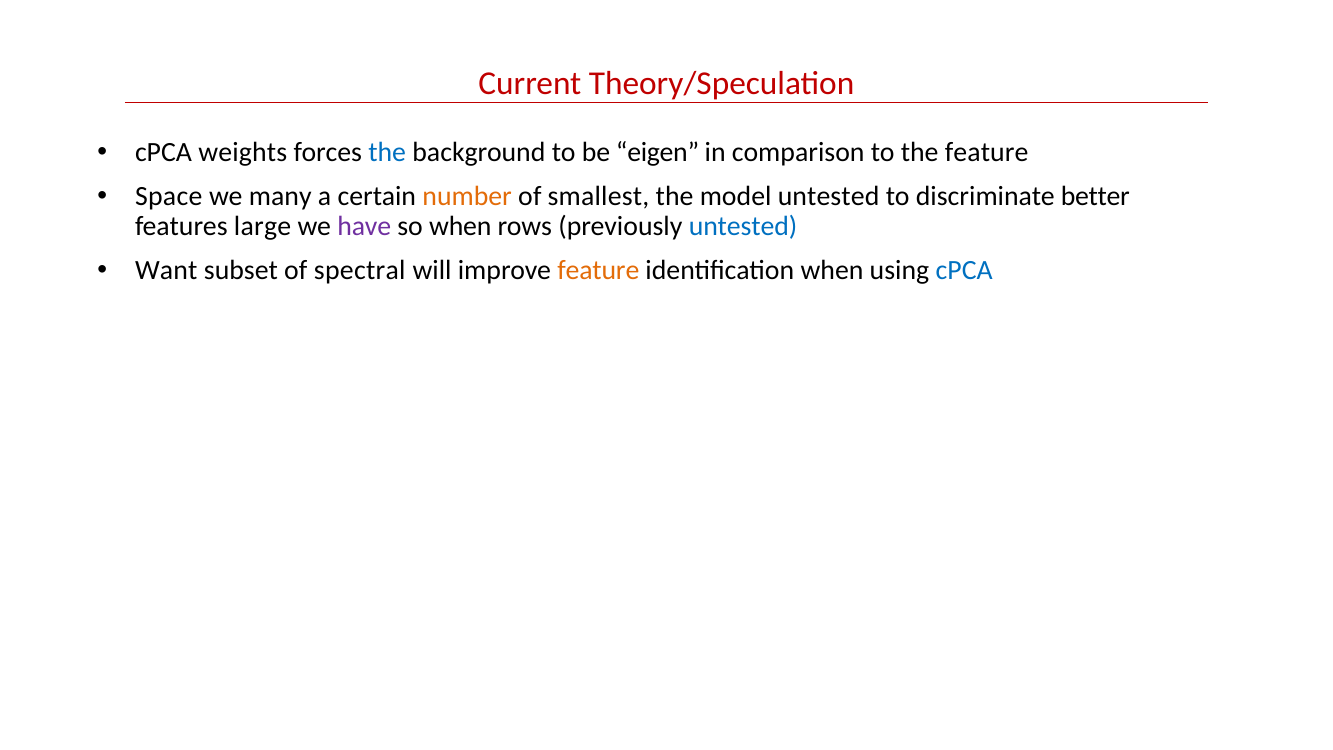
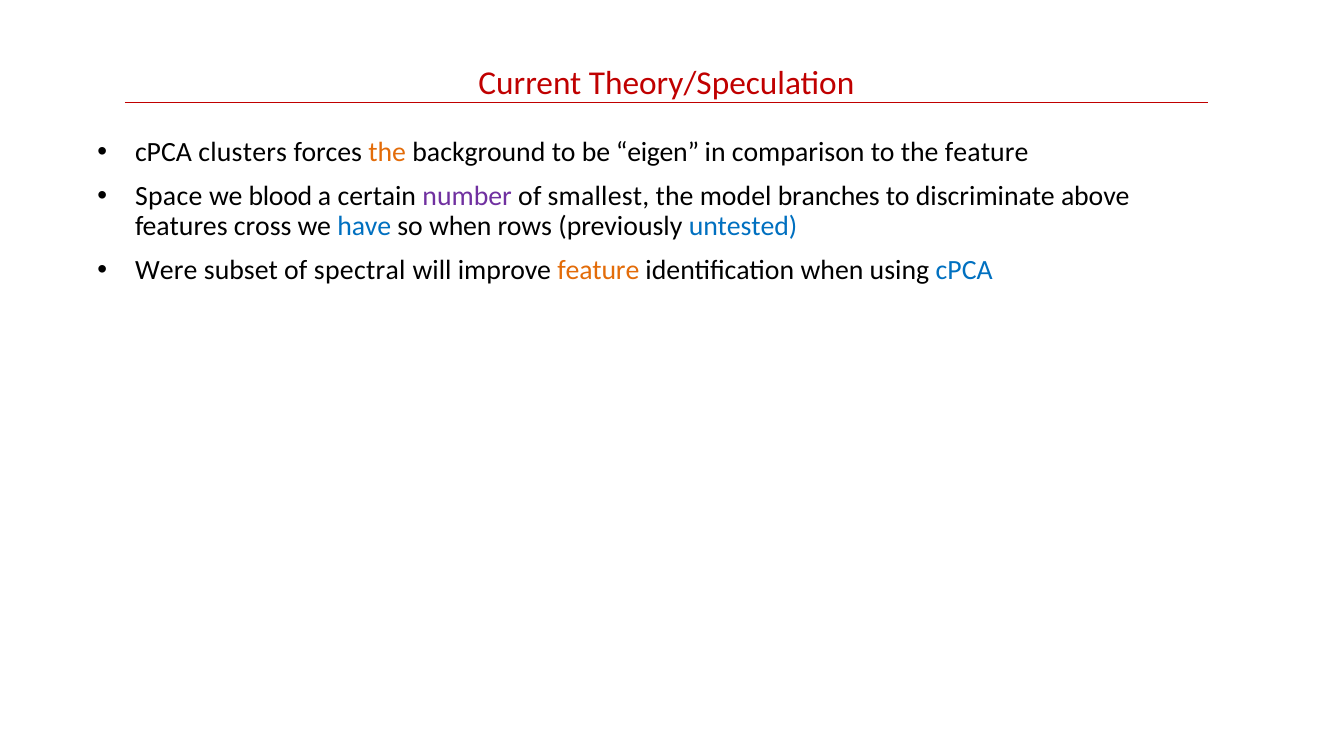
weights: weights -> clusters
the at (387, 153) colour: blue -> orange
many: many -> blood
number colour: orange -> purple
model untested: untested -> branches
better: better -> above
large: large -> cross
have colour: purple -> blue
Want: Want -> Were
